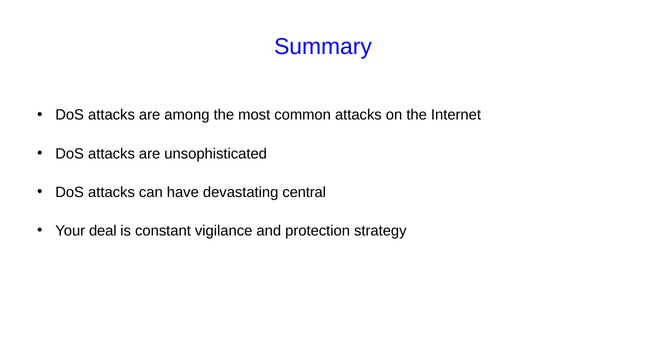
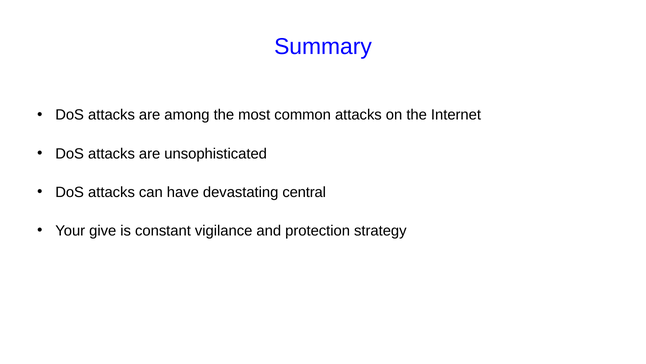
deal: deal -> give
